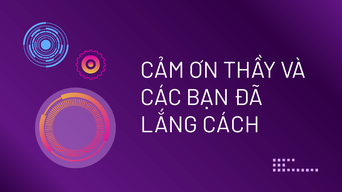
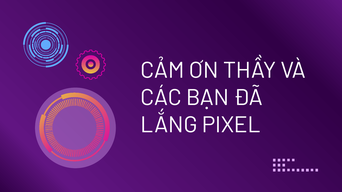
CÁCH: CÁCH -> PIXEL
